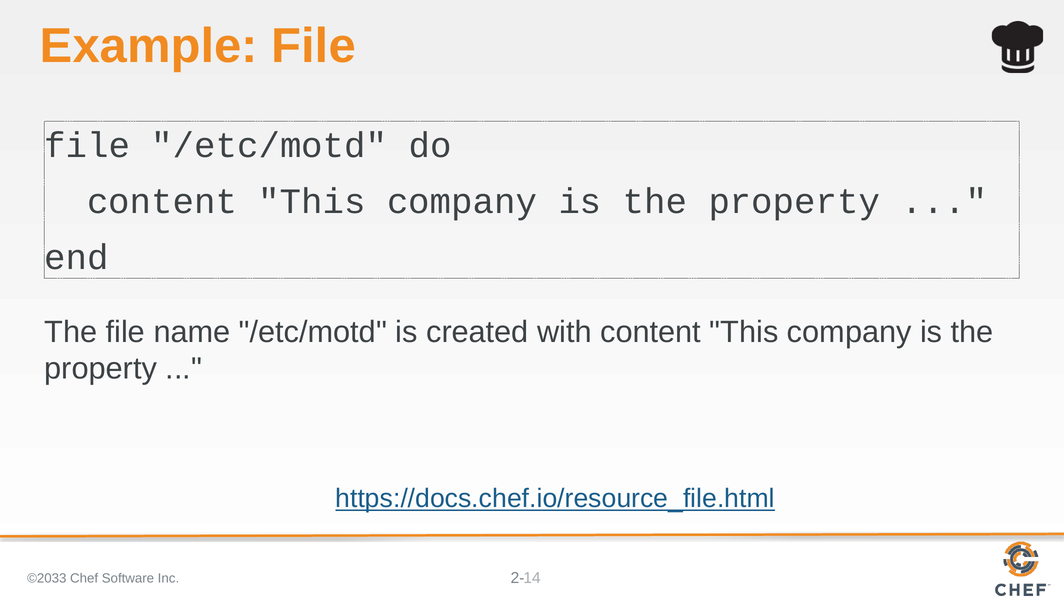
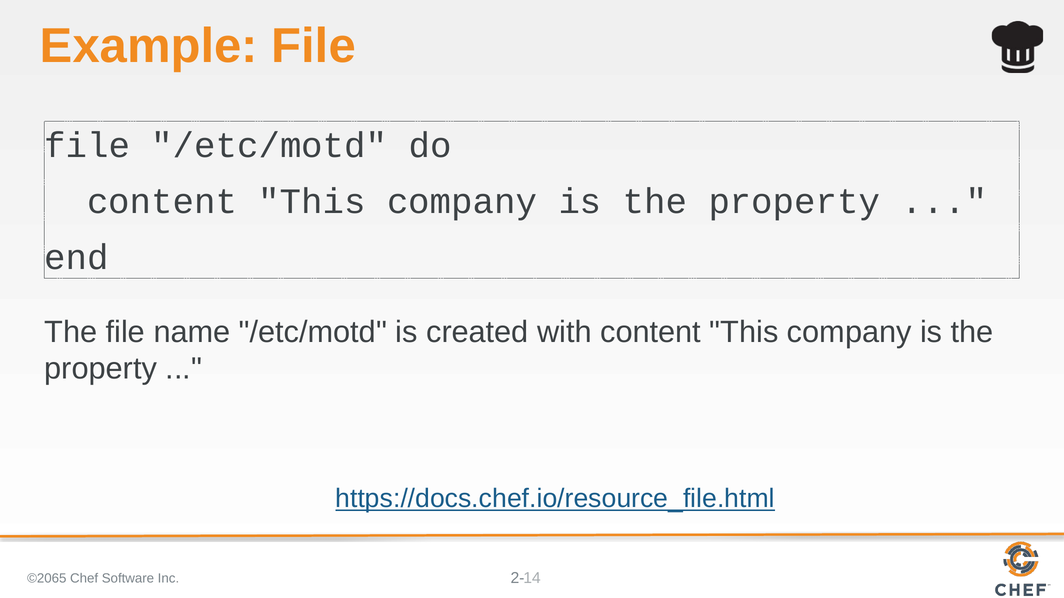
©2033: ©2033 -> ©2065
